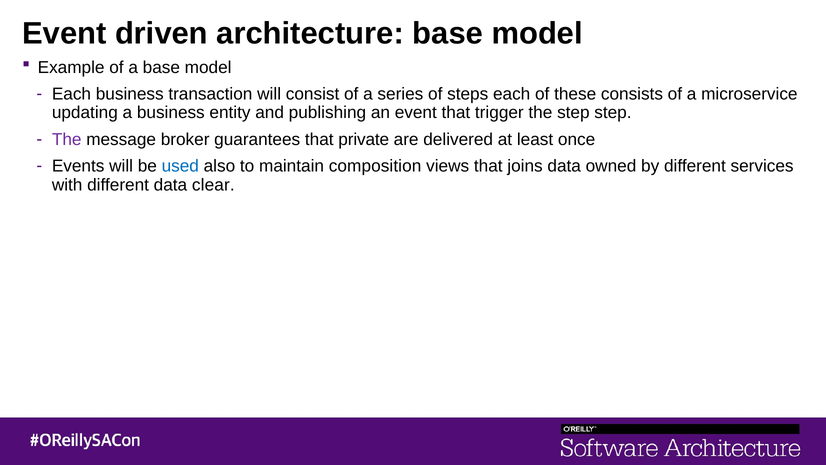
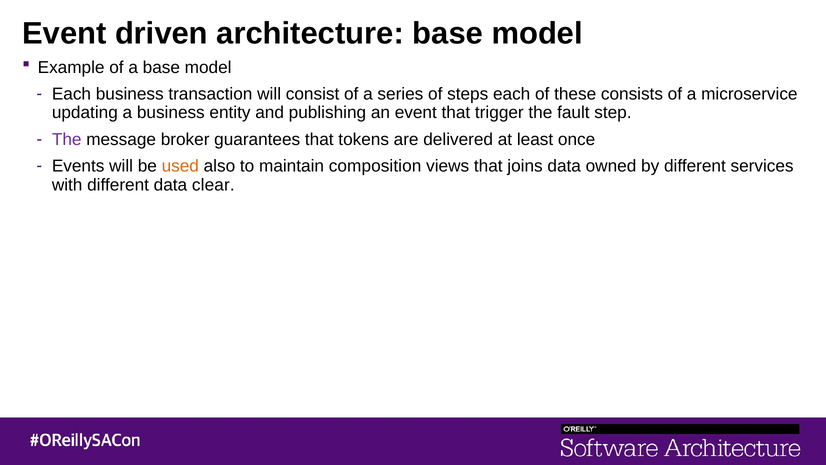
the step: step -> fault
private: private -> tokens
used colour: blue -> orange
